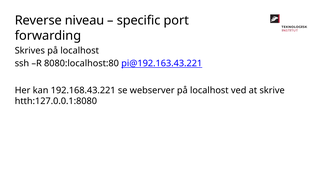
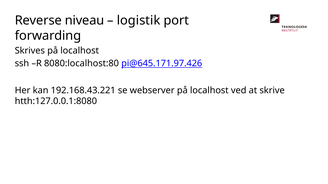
specific: specific -> logistik
pi@192.163.43.221: pi@192.163.43.221 -> pi@645.171.97.426
